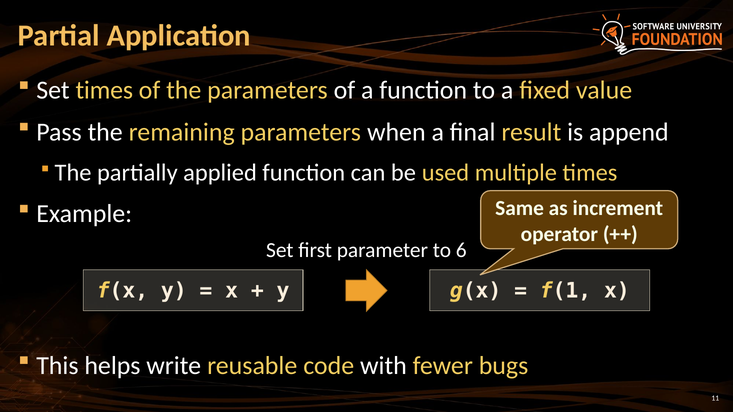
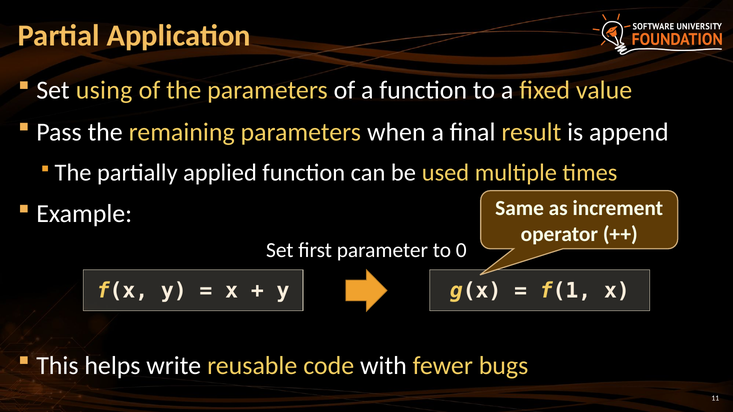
Set times: times -> using
6: 6 -> 0
